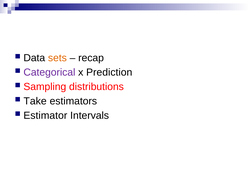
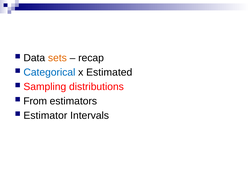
Categorical colour: purple -> blue
Prediction: Prediction -> Estimated
Take: Take -> From
